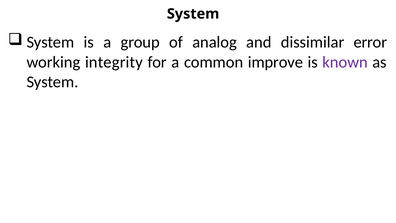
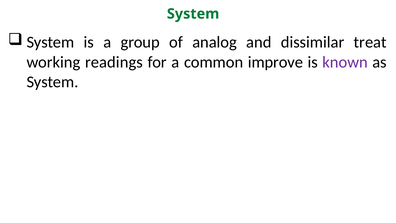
System at (193, 14) colour: black -> green
error: error -> treat
integrity: integrity -> readings
